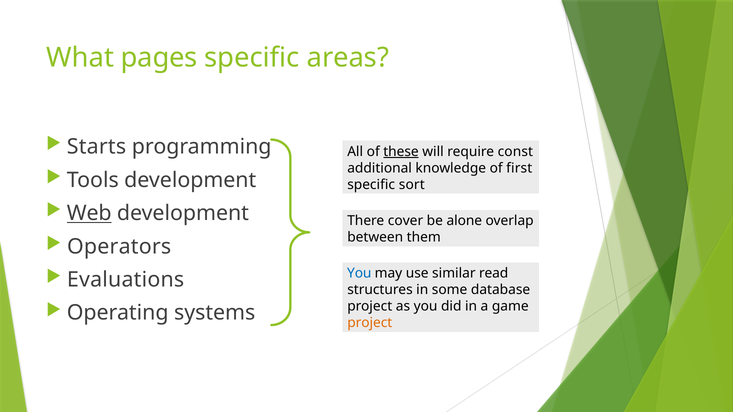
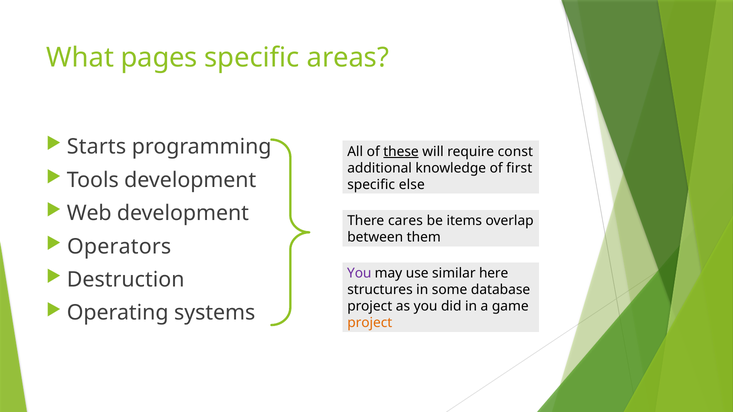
sort: sort -> else
Web underline: present -> none
cover: cover -> cares
alone: alone -> items
You at (359, 274) colour: blue -> purple
read: read -> here
Evaluations: Evaluations -> Destruction
